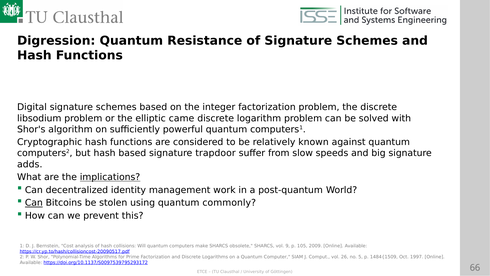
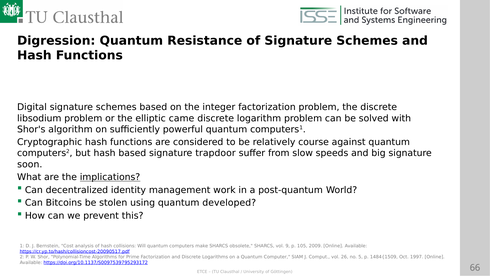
known: known -> course
adds: adds -> soon
Can at (34, 203) underline: present -> none
commonly: commonly -> developed
